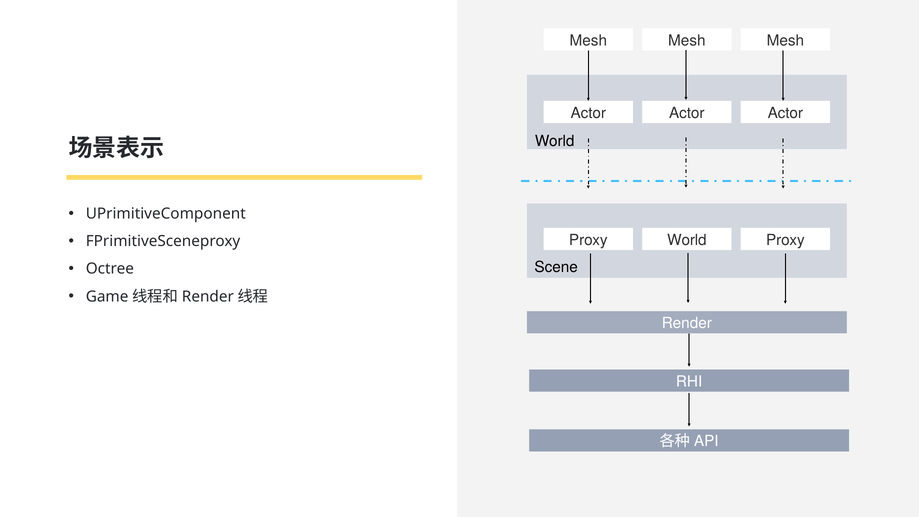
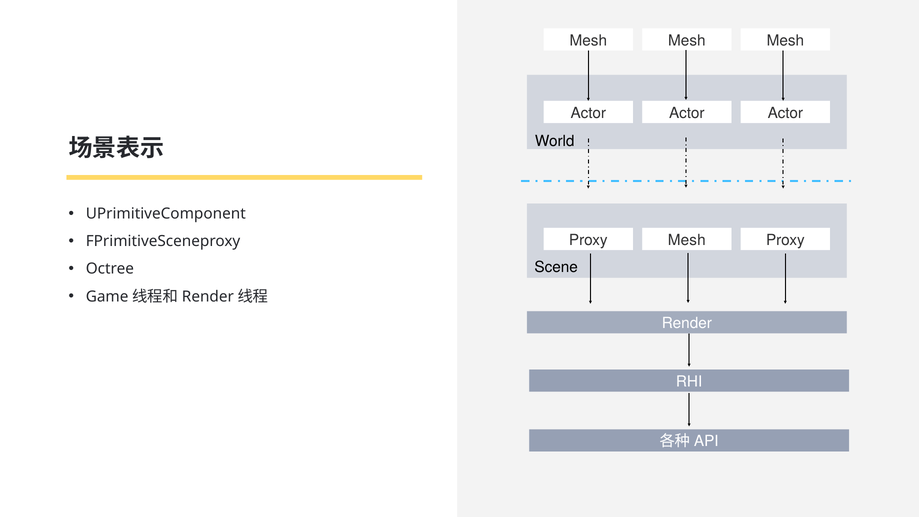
Proxy World: World -> Mesh
